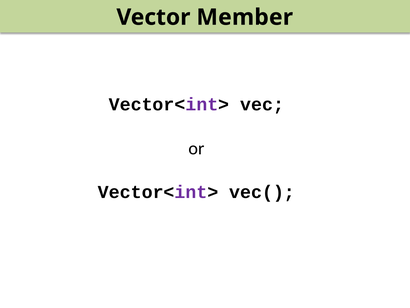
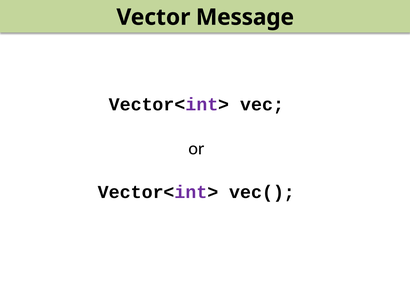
Member: Member -> Message
